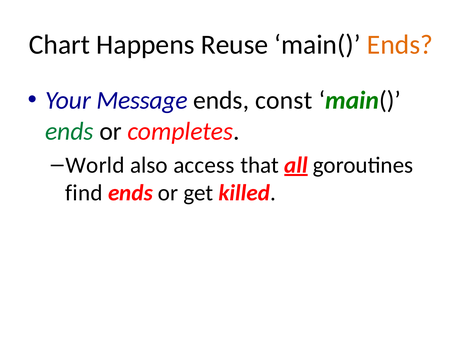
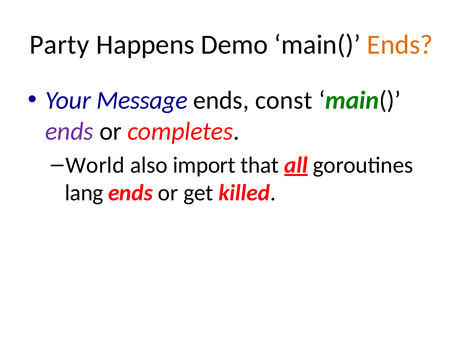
Chart: Chart -> Party
Reuse: Reuse -> Demo
ends at (69, 131) colour: green -> purple
access: access -> import
find: find -> lang
